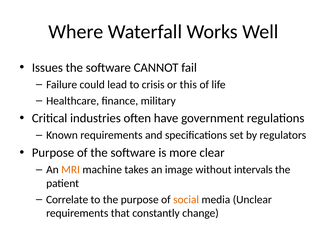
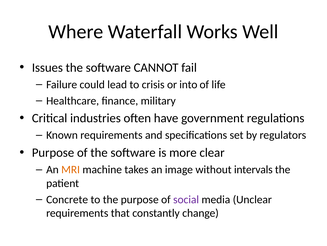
this: this -> into
Correlate: Correlate -> Concrete
social colour: orange -> purple
